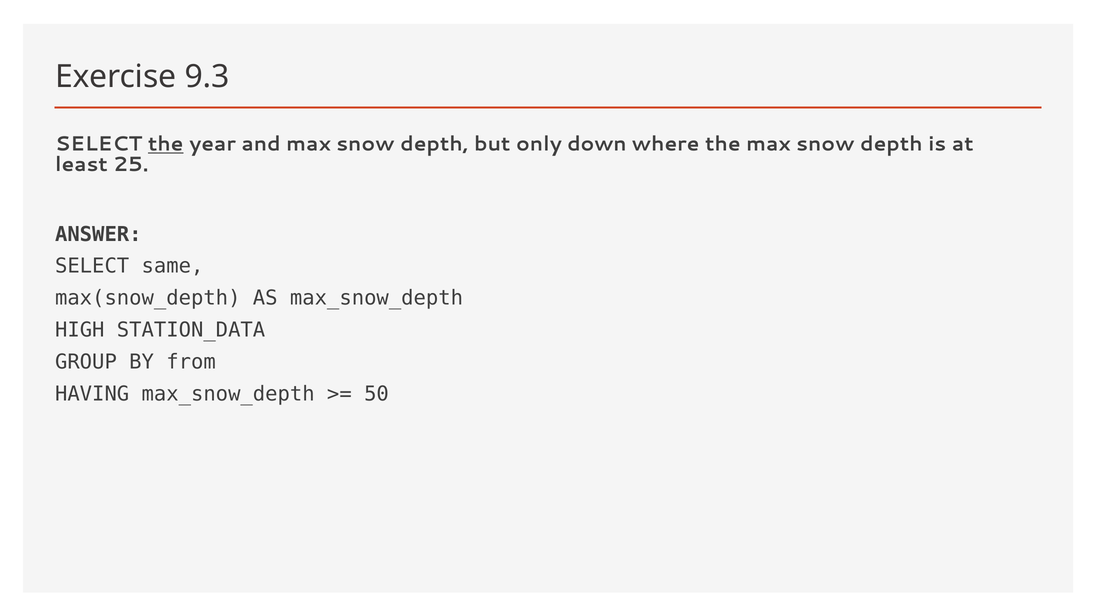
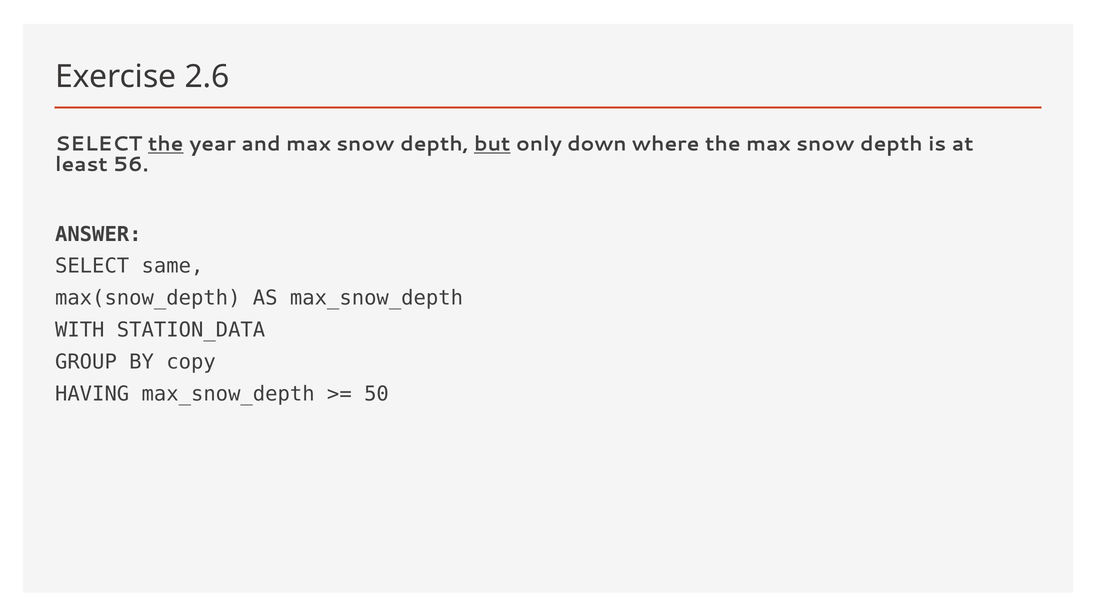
9.3: 9.3 -> 2.6
but underline: none -> present
25: 25 -> 56
HIGH: HIGH -> WITH
from: from -> copy
